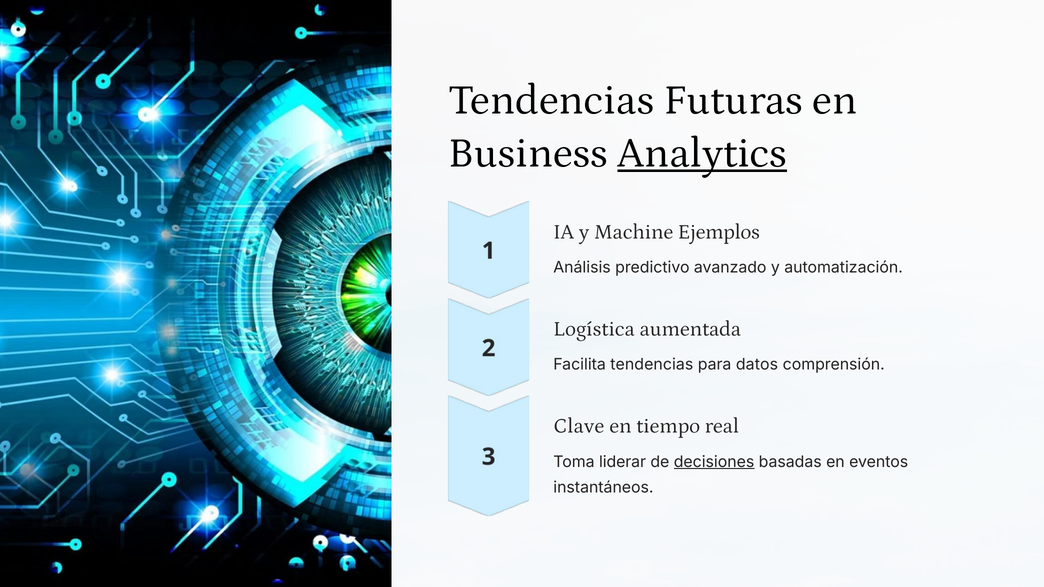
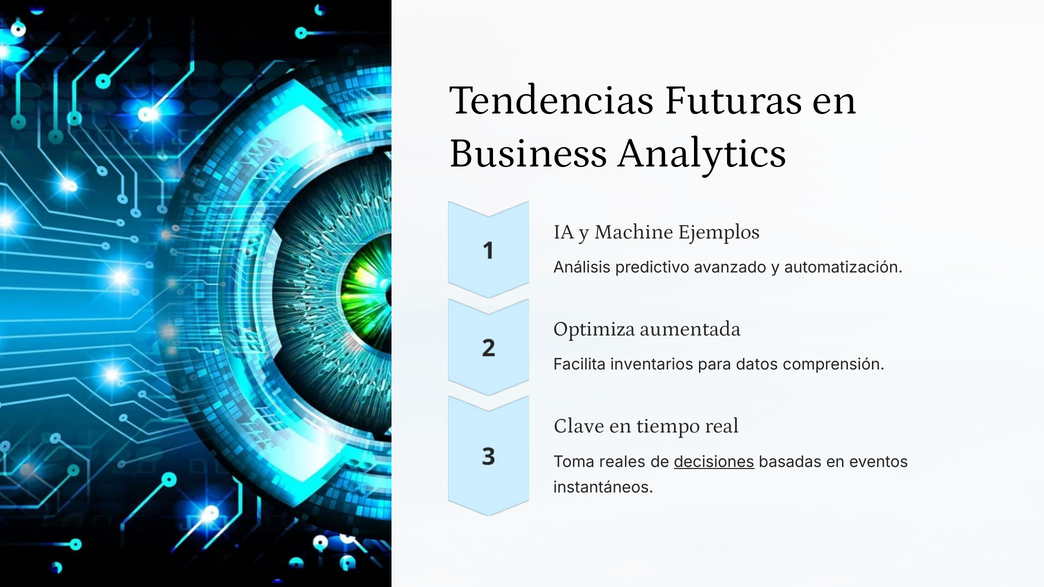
Analytics underline: present -> none
Logística: Logística -> Optimiza
Facilita tendencias: tendencias -> inventarios
liderar: liderar -> reales
